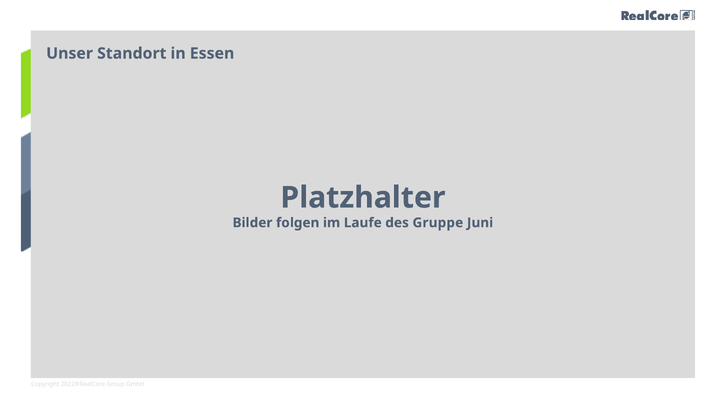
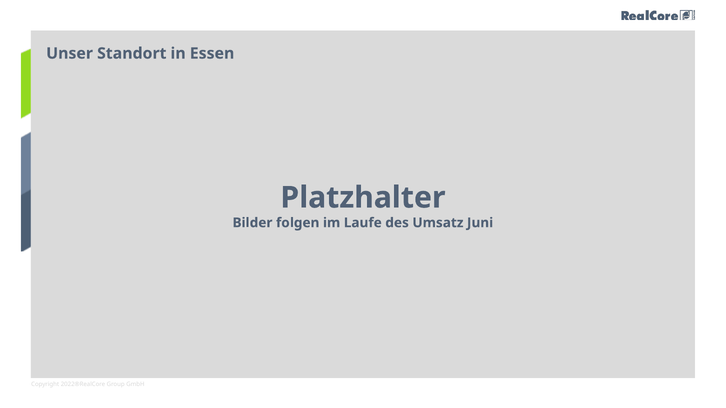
Gruppe: Gruppe -> Umsatz
